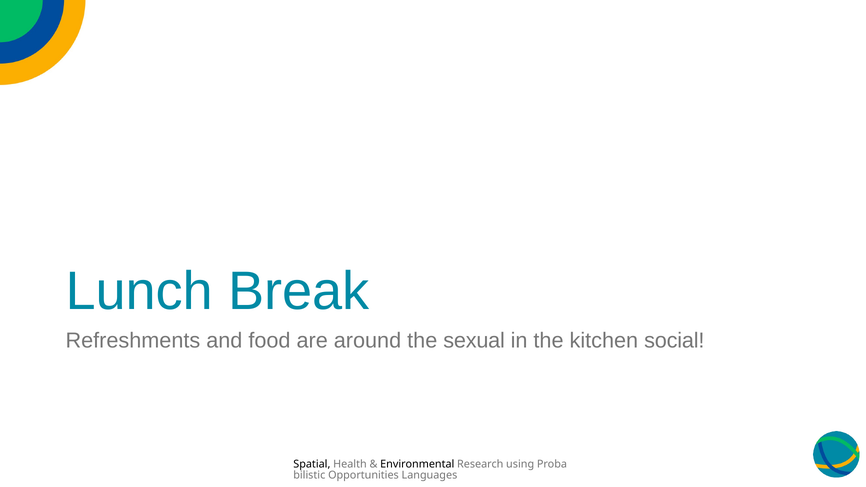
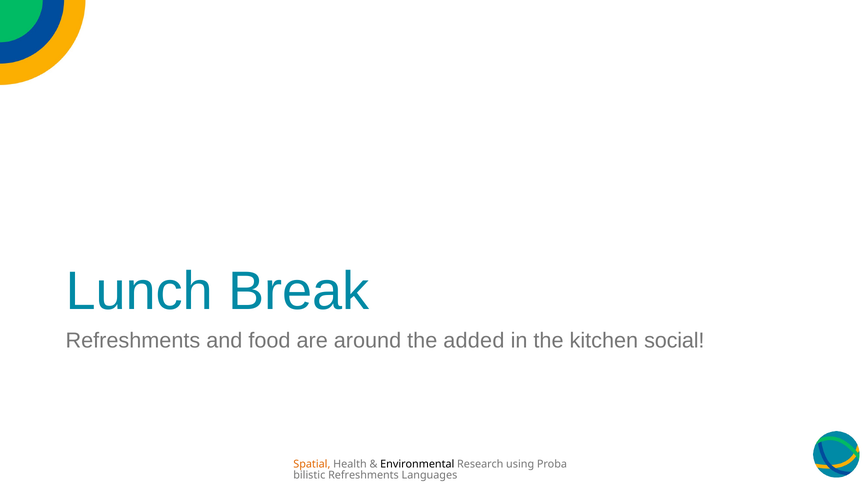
sexual: sexual -> added
Spatial colour: black -> orange
Opportunities at (363, 475): Opportunities -> Refreshments
